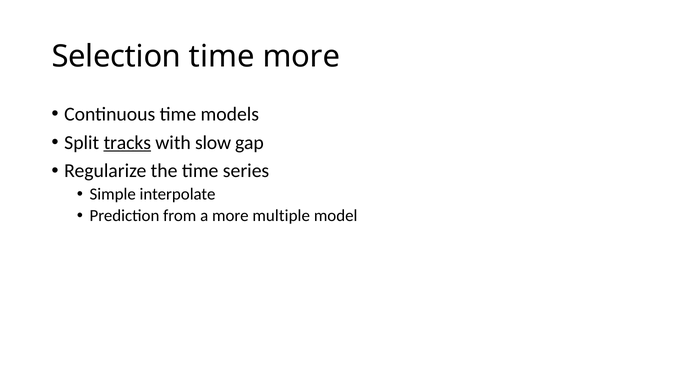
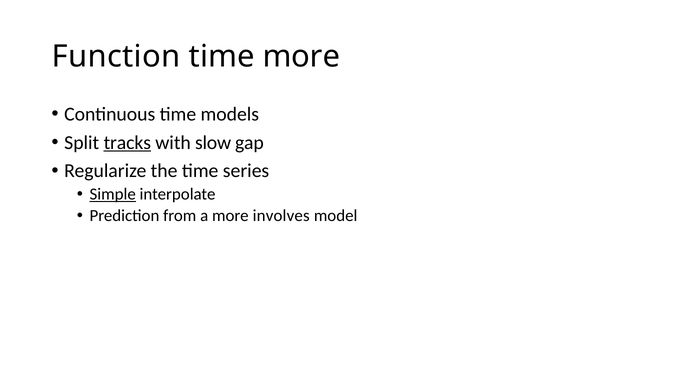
Selection: Selection -> Function
Simple underline: none -> present
multiple: multiple -> involves
